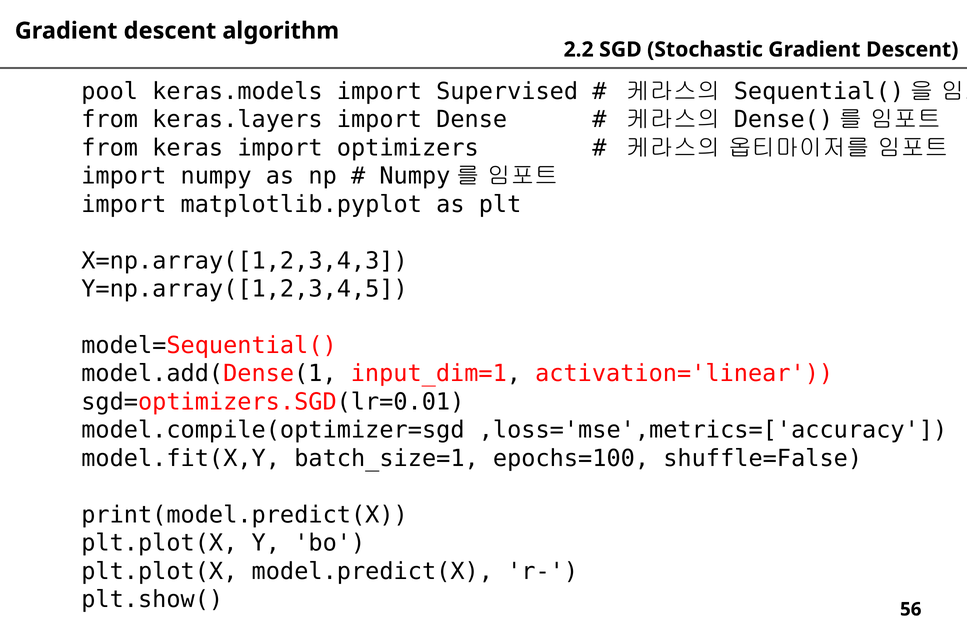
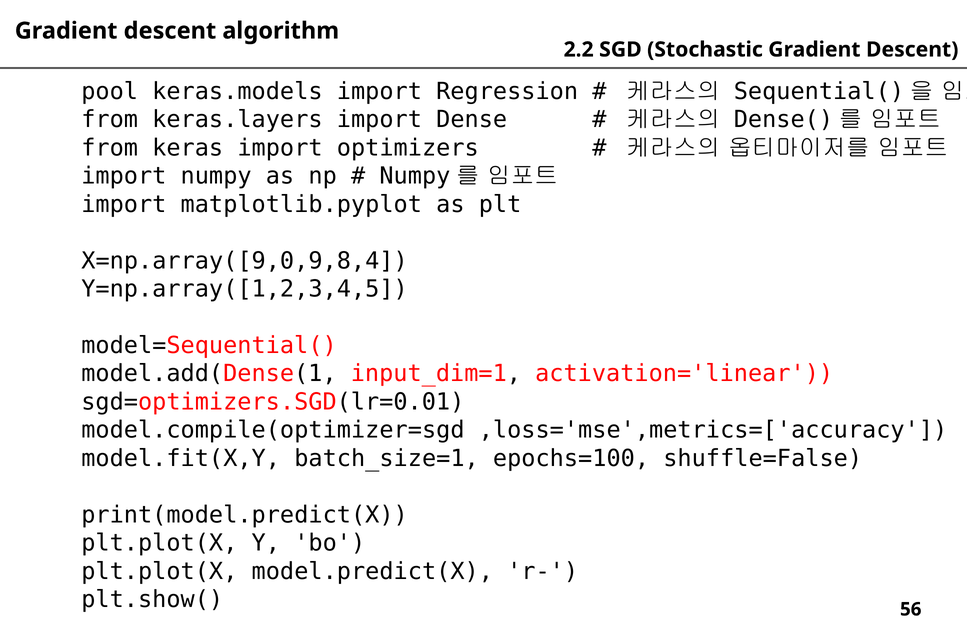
Supervised: Supervised -> Regression
X=np.array([1,2,3,4,3: X=np.array([1,2,3,4,3 -> X=np.array([9,0,9,8,4
